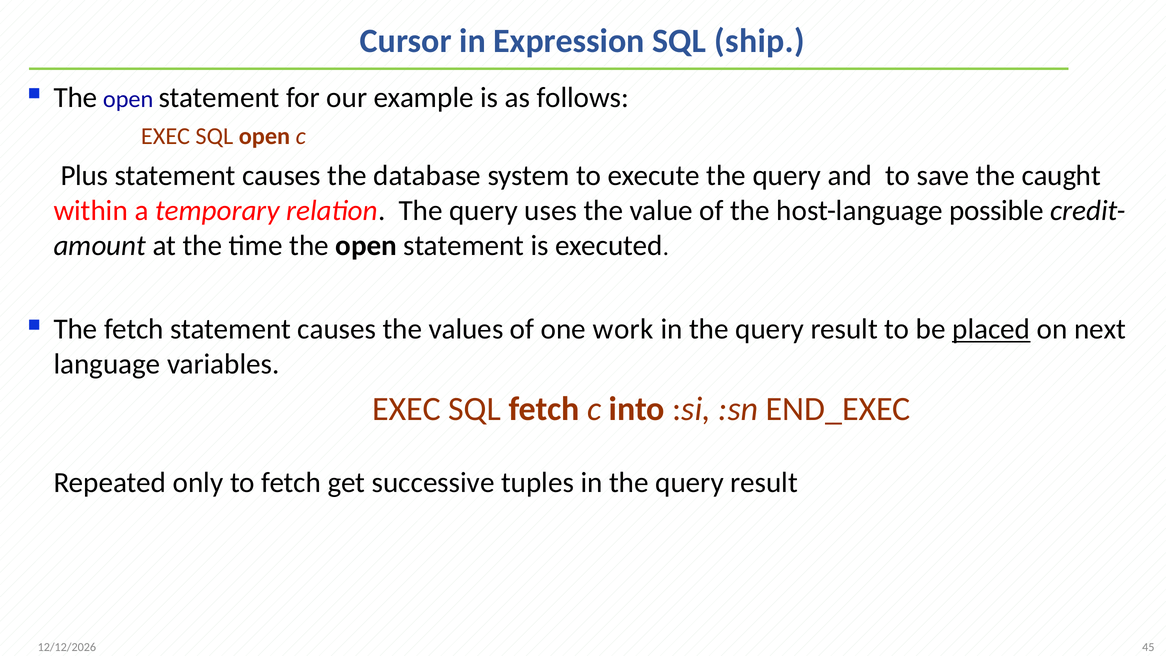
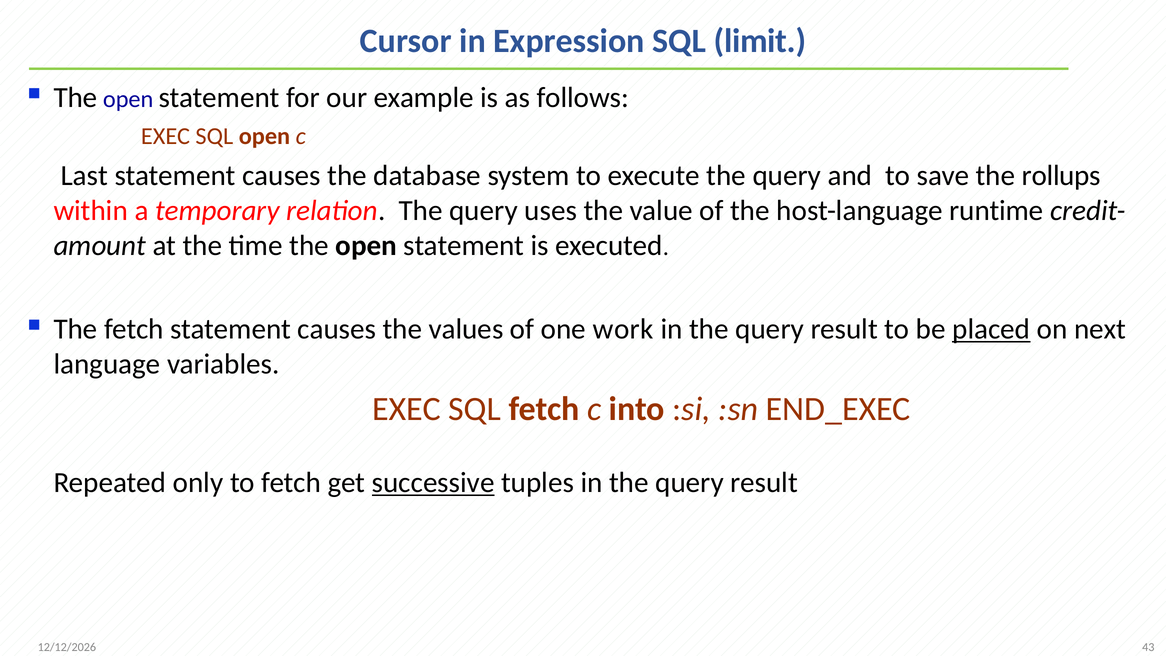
ship: ship -> limit
Plus: Plus -> Last
caught: caught -> rollups
possible: possible -> runtime
successive underline: none -> present
45: 45 -> 43
